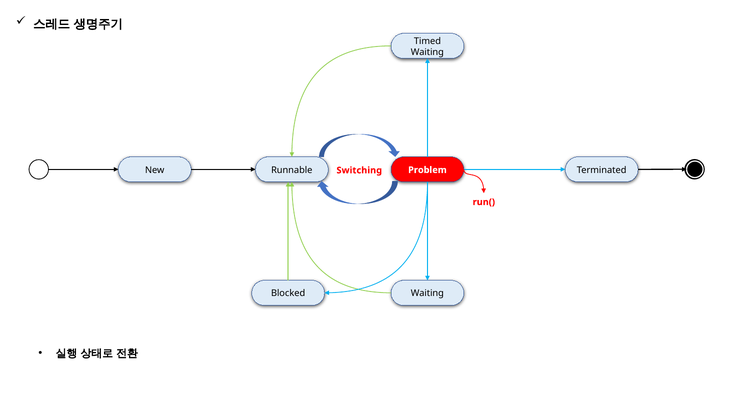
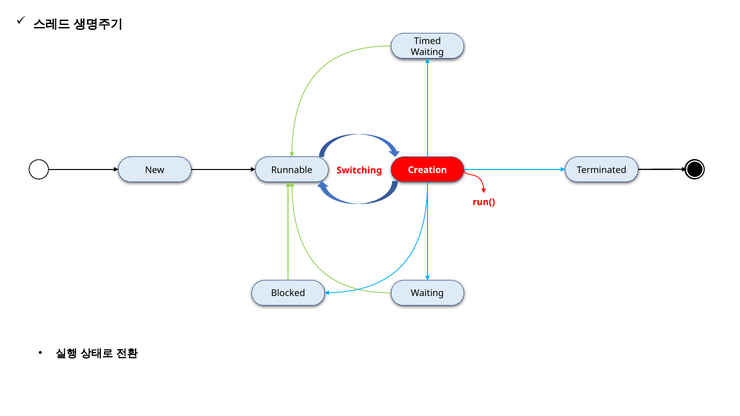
Problem: Problem -> Creation
